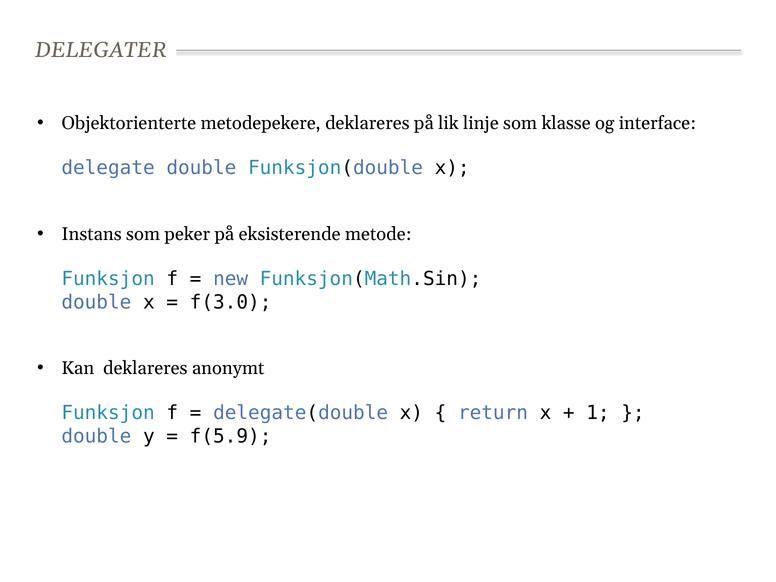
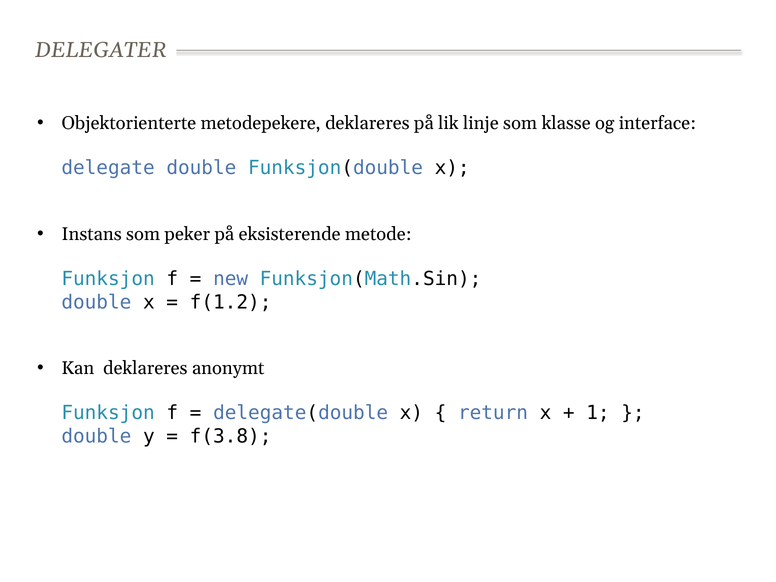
f(3.0: f(3.0 -> f(1.2
f(5.9: f(5.9 -> f(3.8
